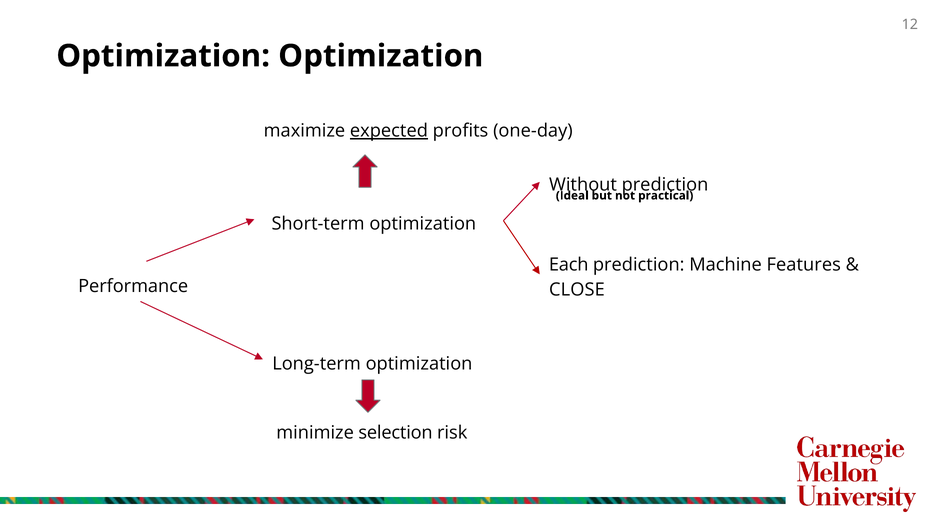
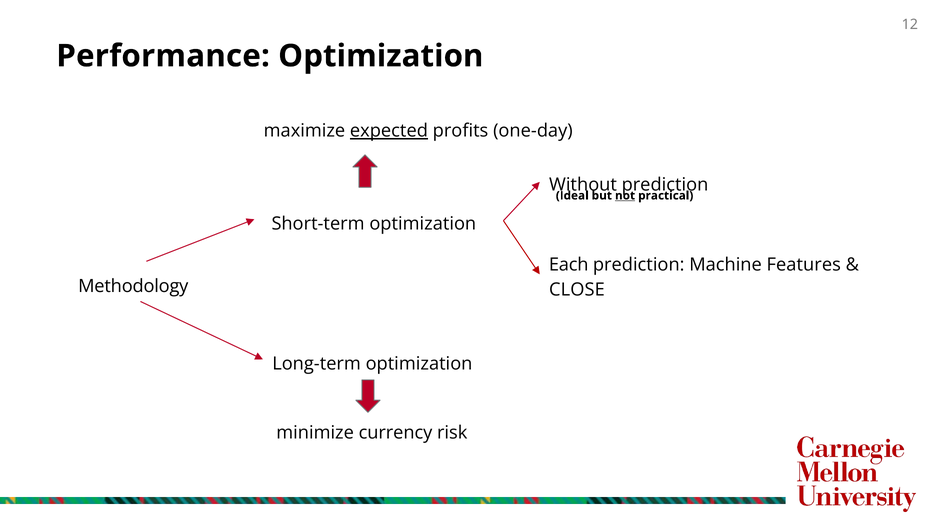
Optimization at (163, 56): Optimization -> Performance
not underline: none -> present
Performance: Performance -> Methodology
selection: selection -> currency
